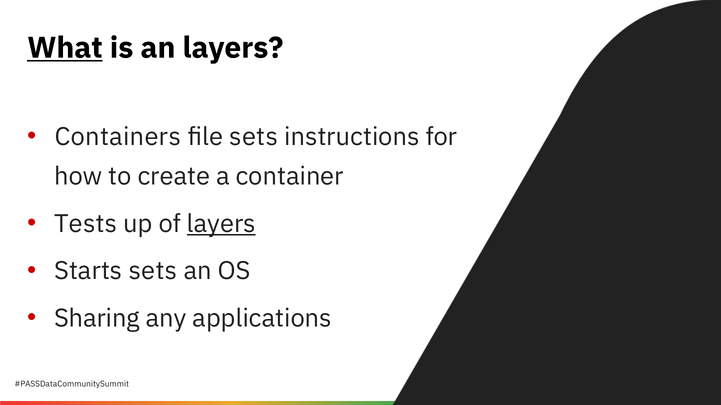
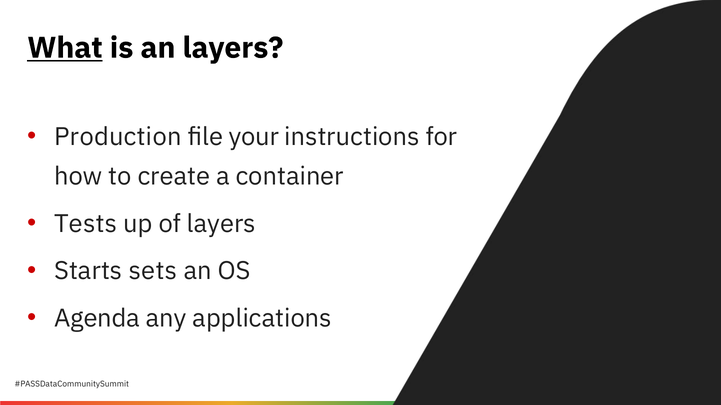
Containers: Containers -> Production
file sets: sets -> your
layers at (221, 224) underline: present -> none
Sharing: Sharing -> Agenda
